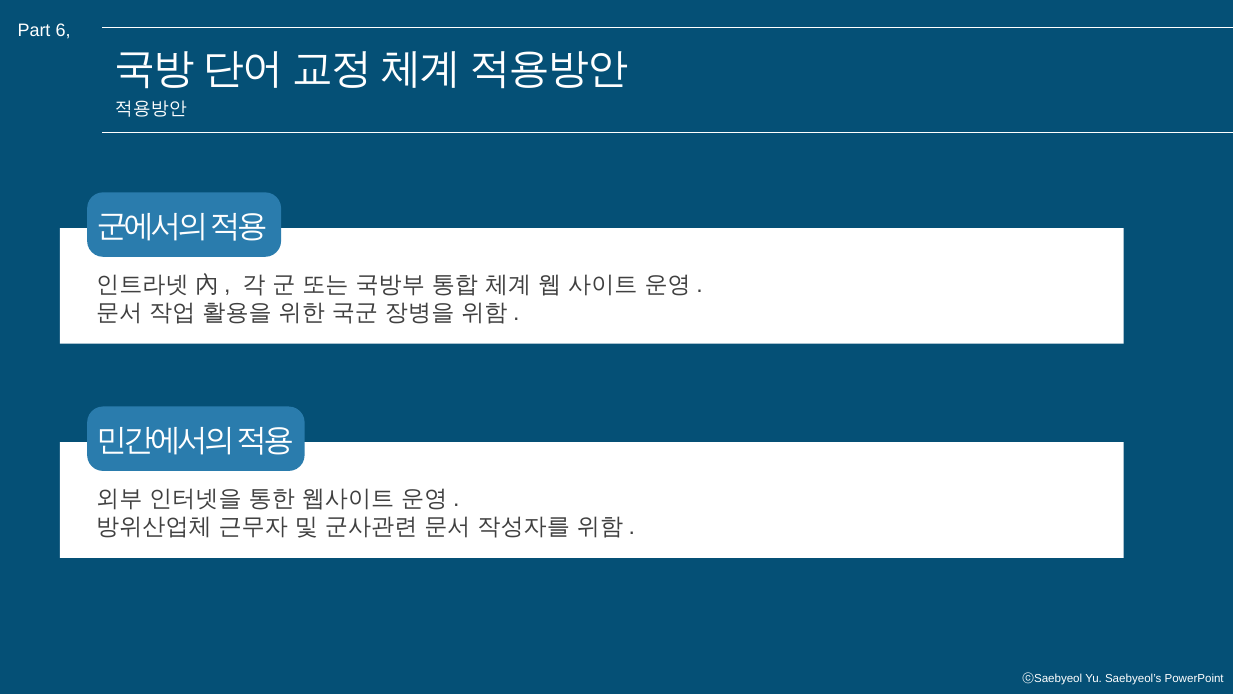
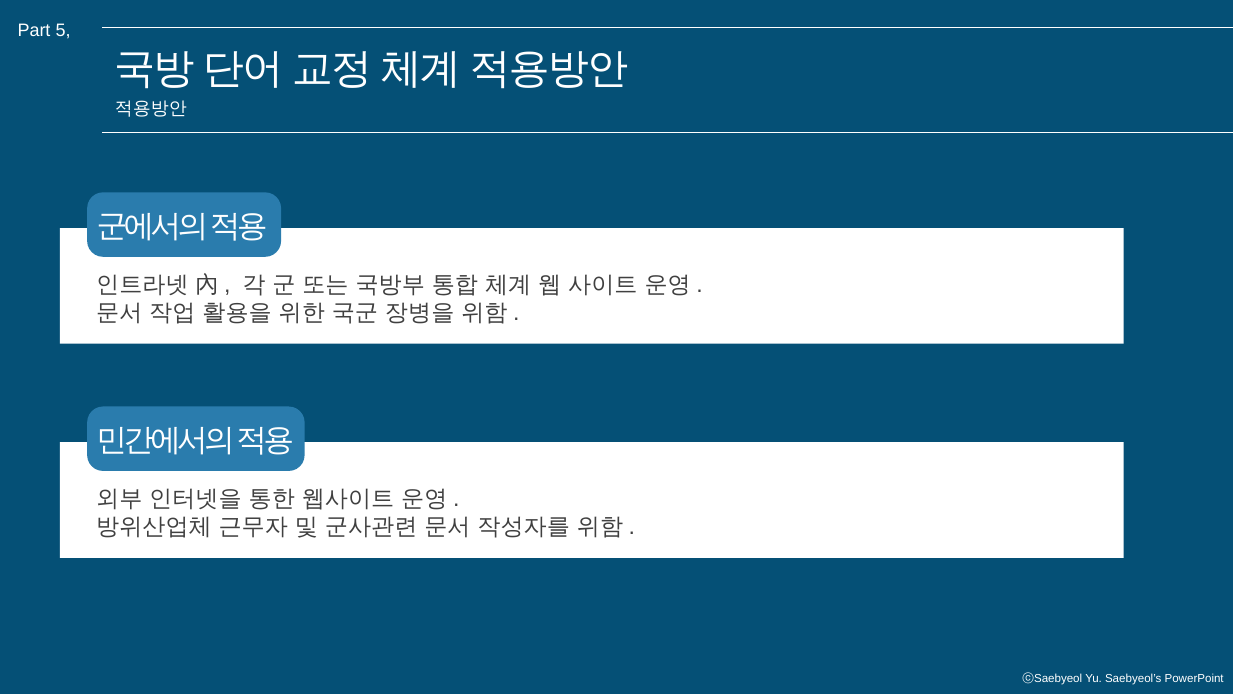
6: 6 -> 5
